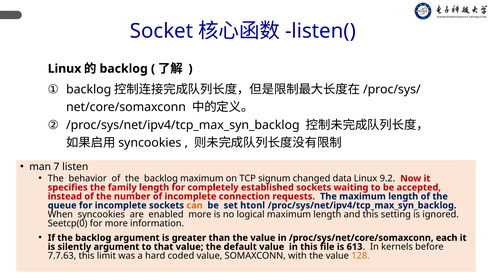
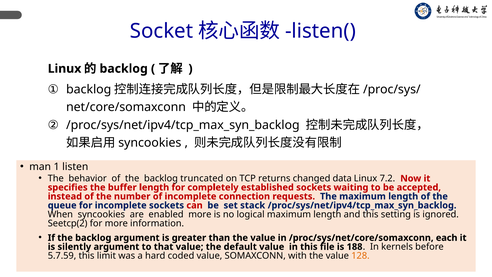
7: 7 -> 1
backlog maximum: maximum -> truncated
signum: signum -> returns
9.2: 9.2 -> 7.2
family: family -> buffer
can colour: orange -> red
htonl: htonl -> stack
Seetcp(0: Seetcp(0 -> Seetcp(2
613: 613 -> 188
7.7.63: 7.7.63 -> 5.7.59
